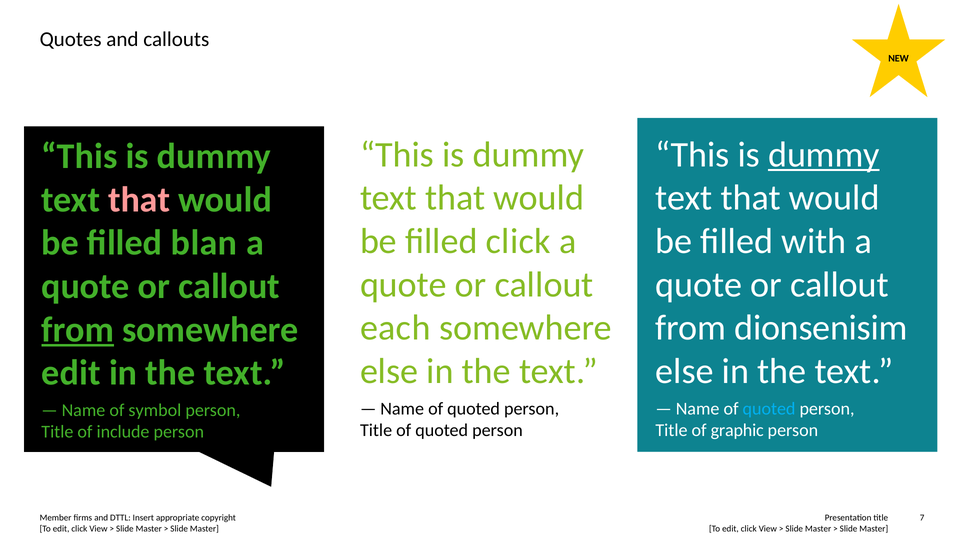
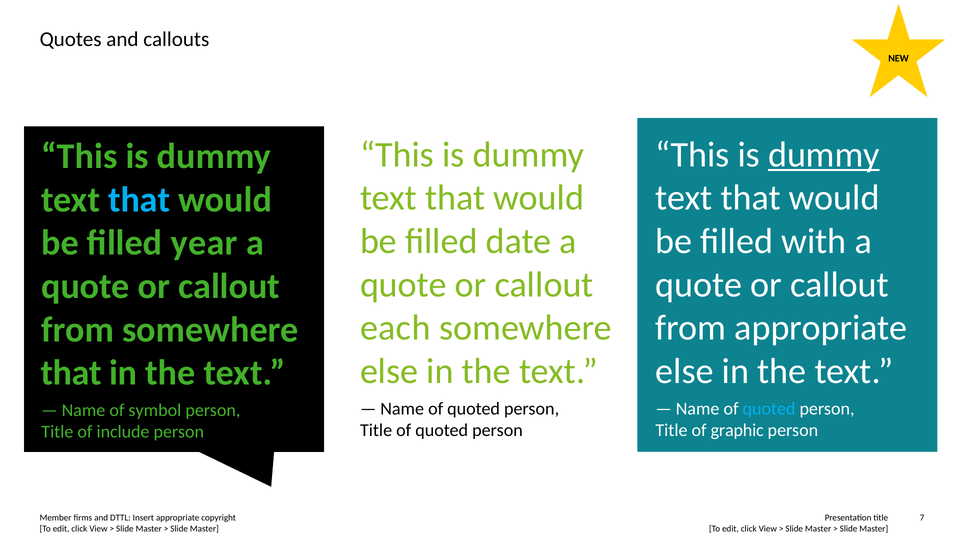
that at (139, 200) colour: pink -> light blue
filled click: click -> date
blan: blan -> year
from dionsenisim: dionsenisim -> appropriate
from at (78, 330) underline: present -> none
edit at (71, 373): edit -> that
